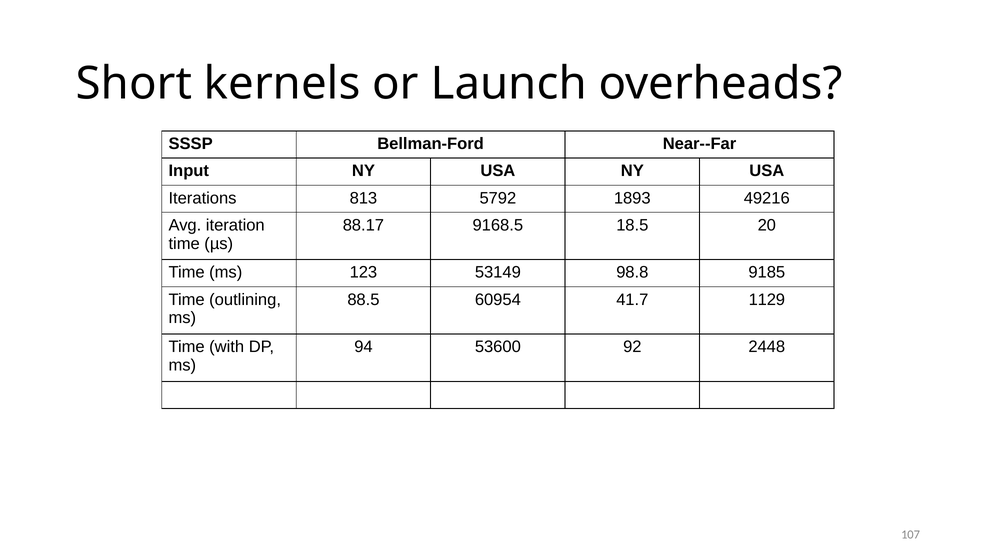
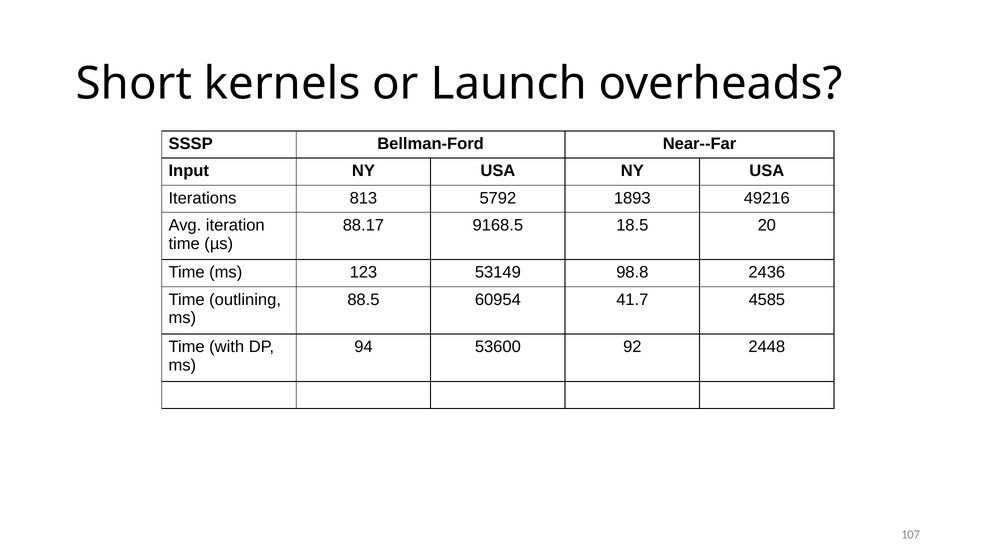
9185: 9185 -> 2436
1129: 1129 -> 4585
